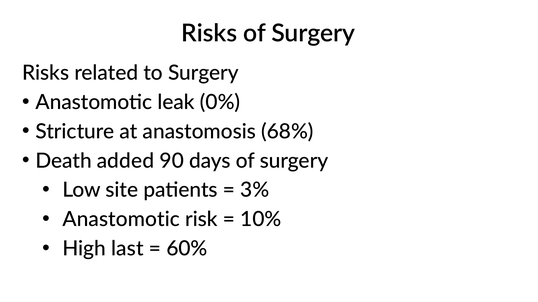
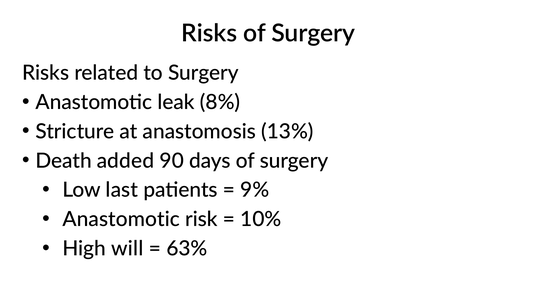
0%: 0% -> 8%
68%: 68% -> 13%
site: site -> last
3%: 3% -> 9%
last: last -> will
60%: 60% -> 63%
